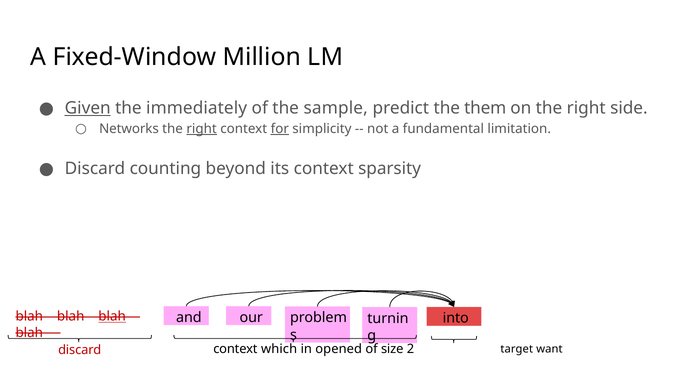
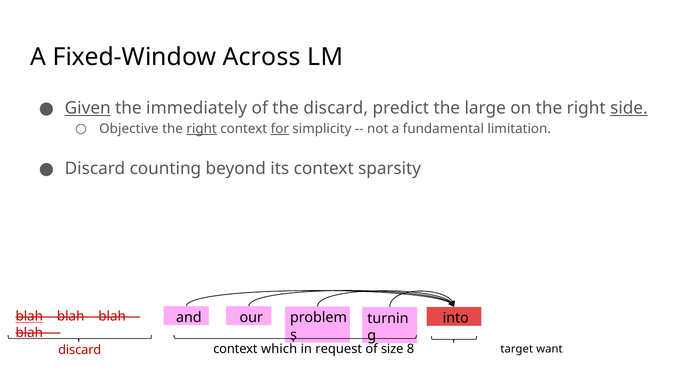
Million: Million -> Across
the sample: sample -> discard
them: them -> large
side underline: none -> present
Networks: Networks -> Objective
blah at (29, 317) underline: none -> present
blah at (112, 317) underline: present -> none
opened: opened -> request
2: 2 -> 8
